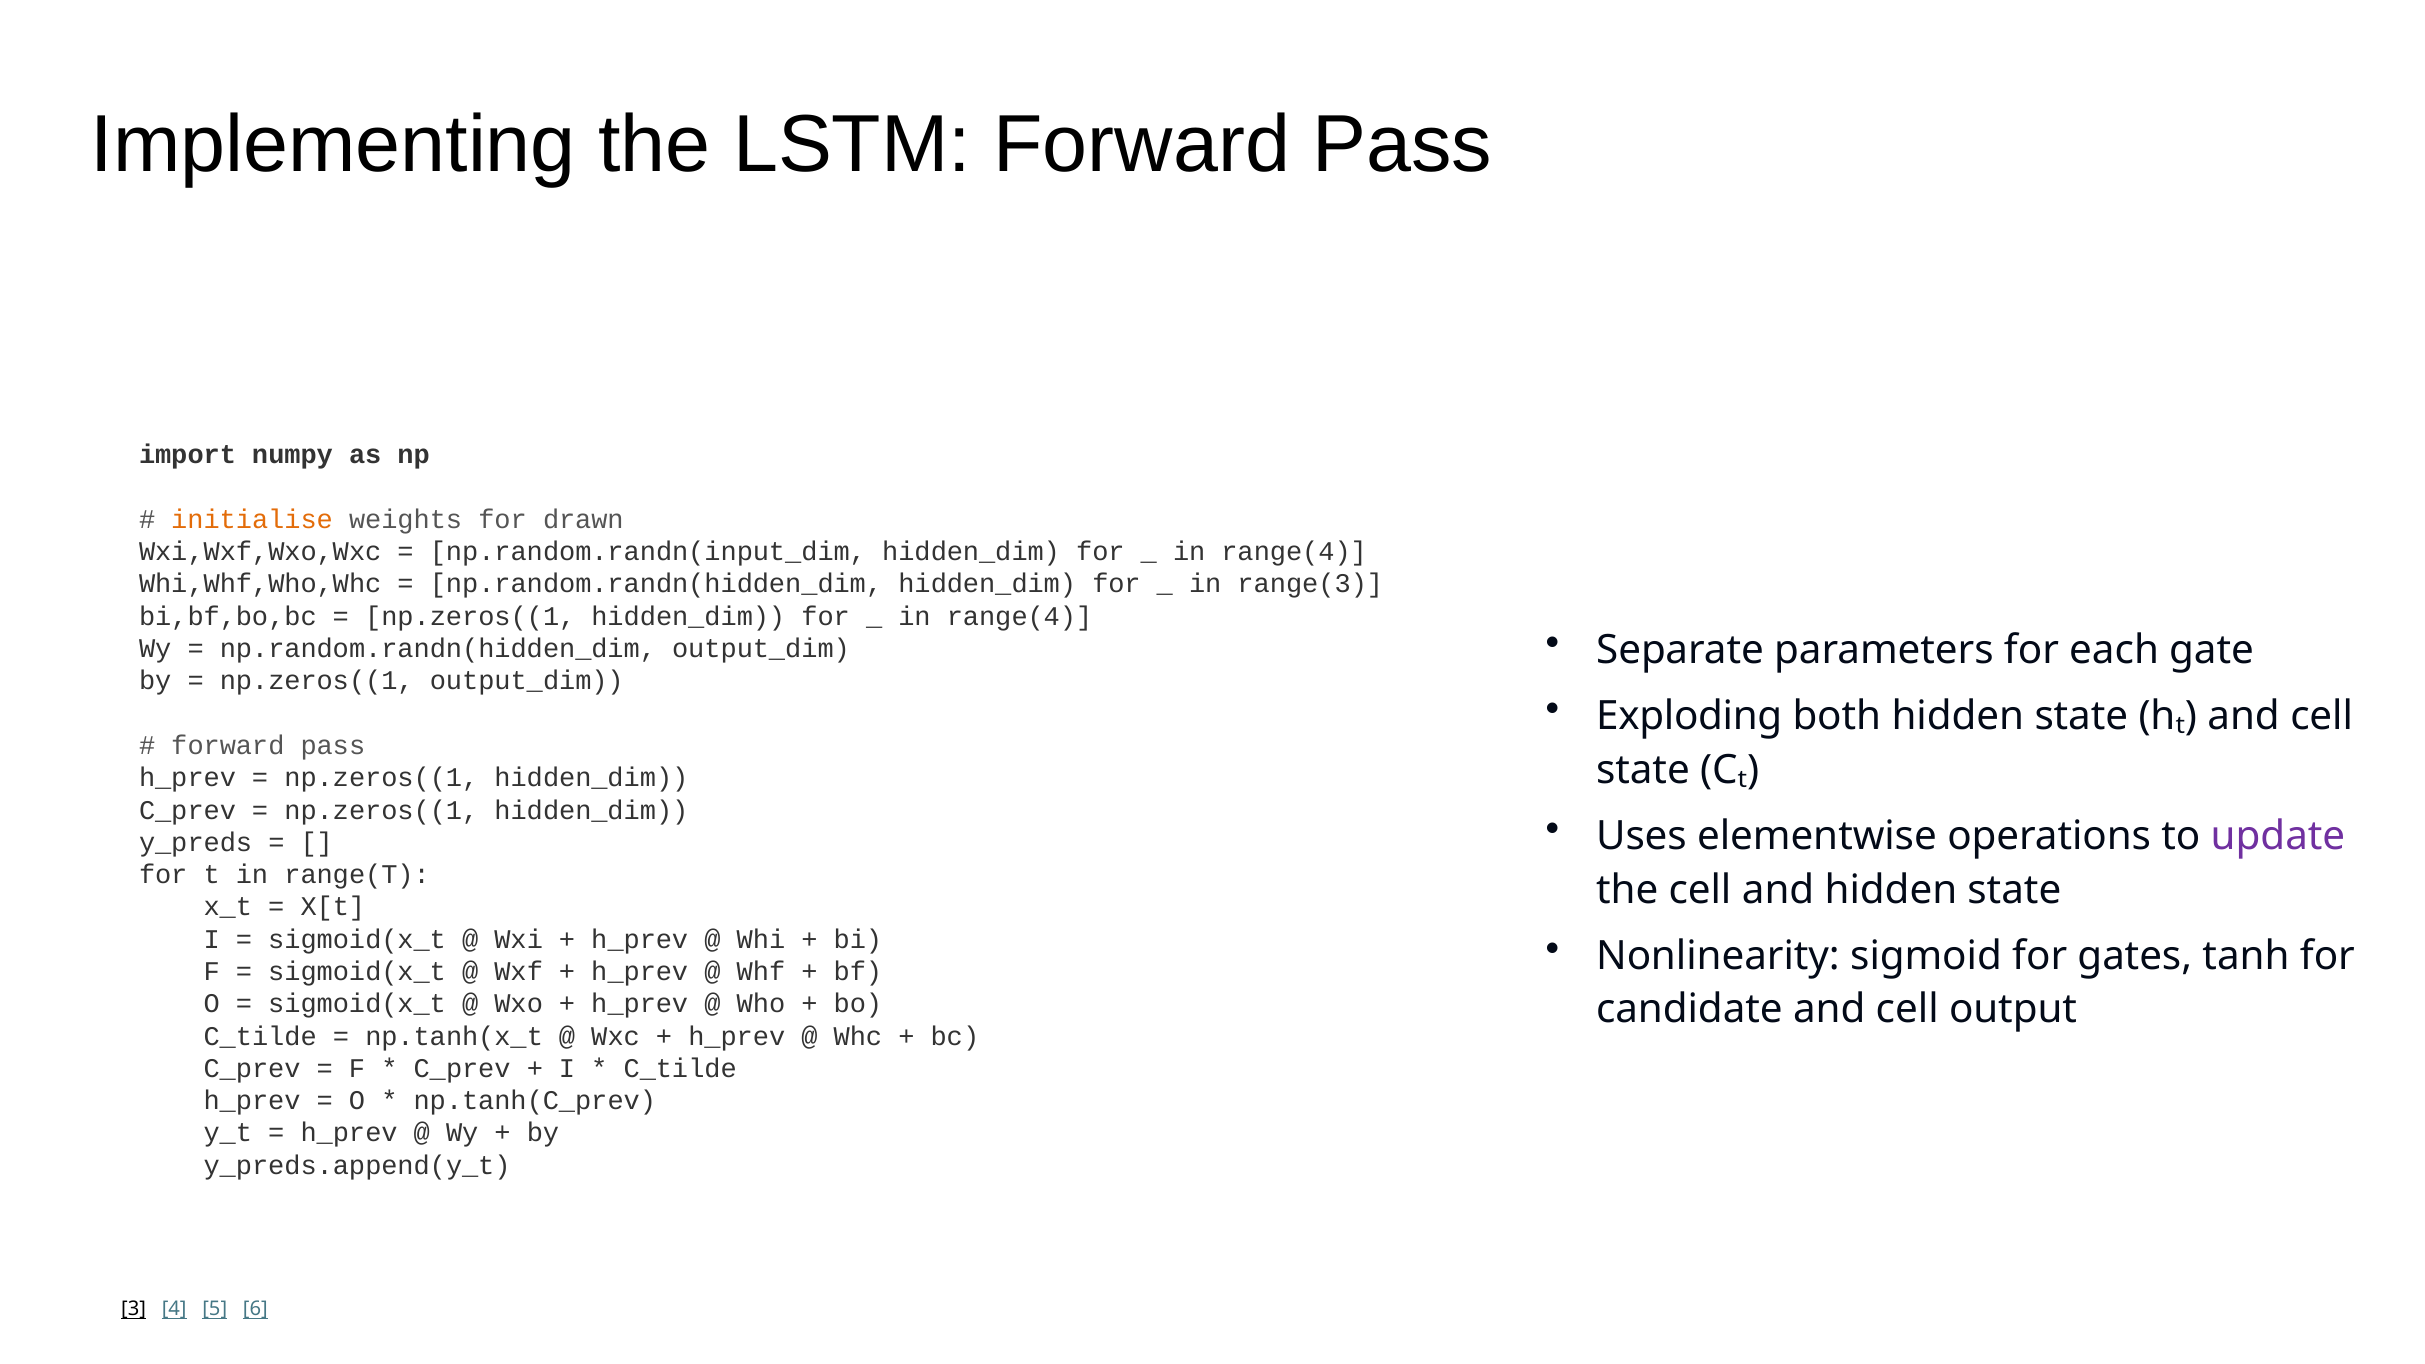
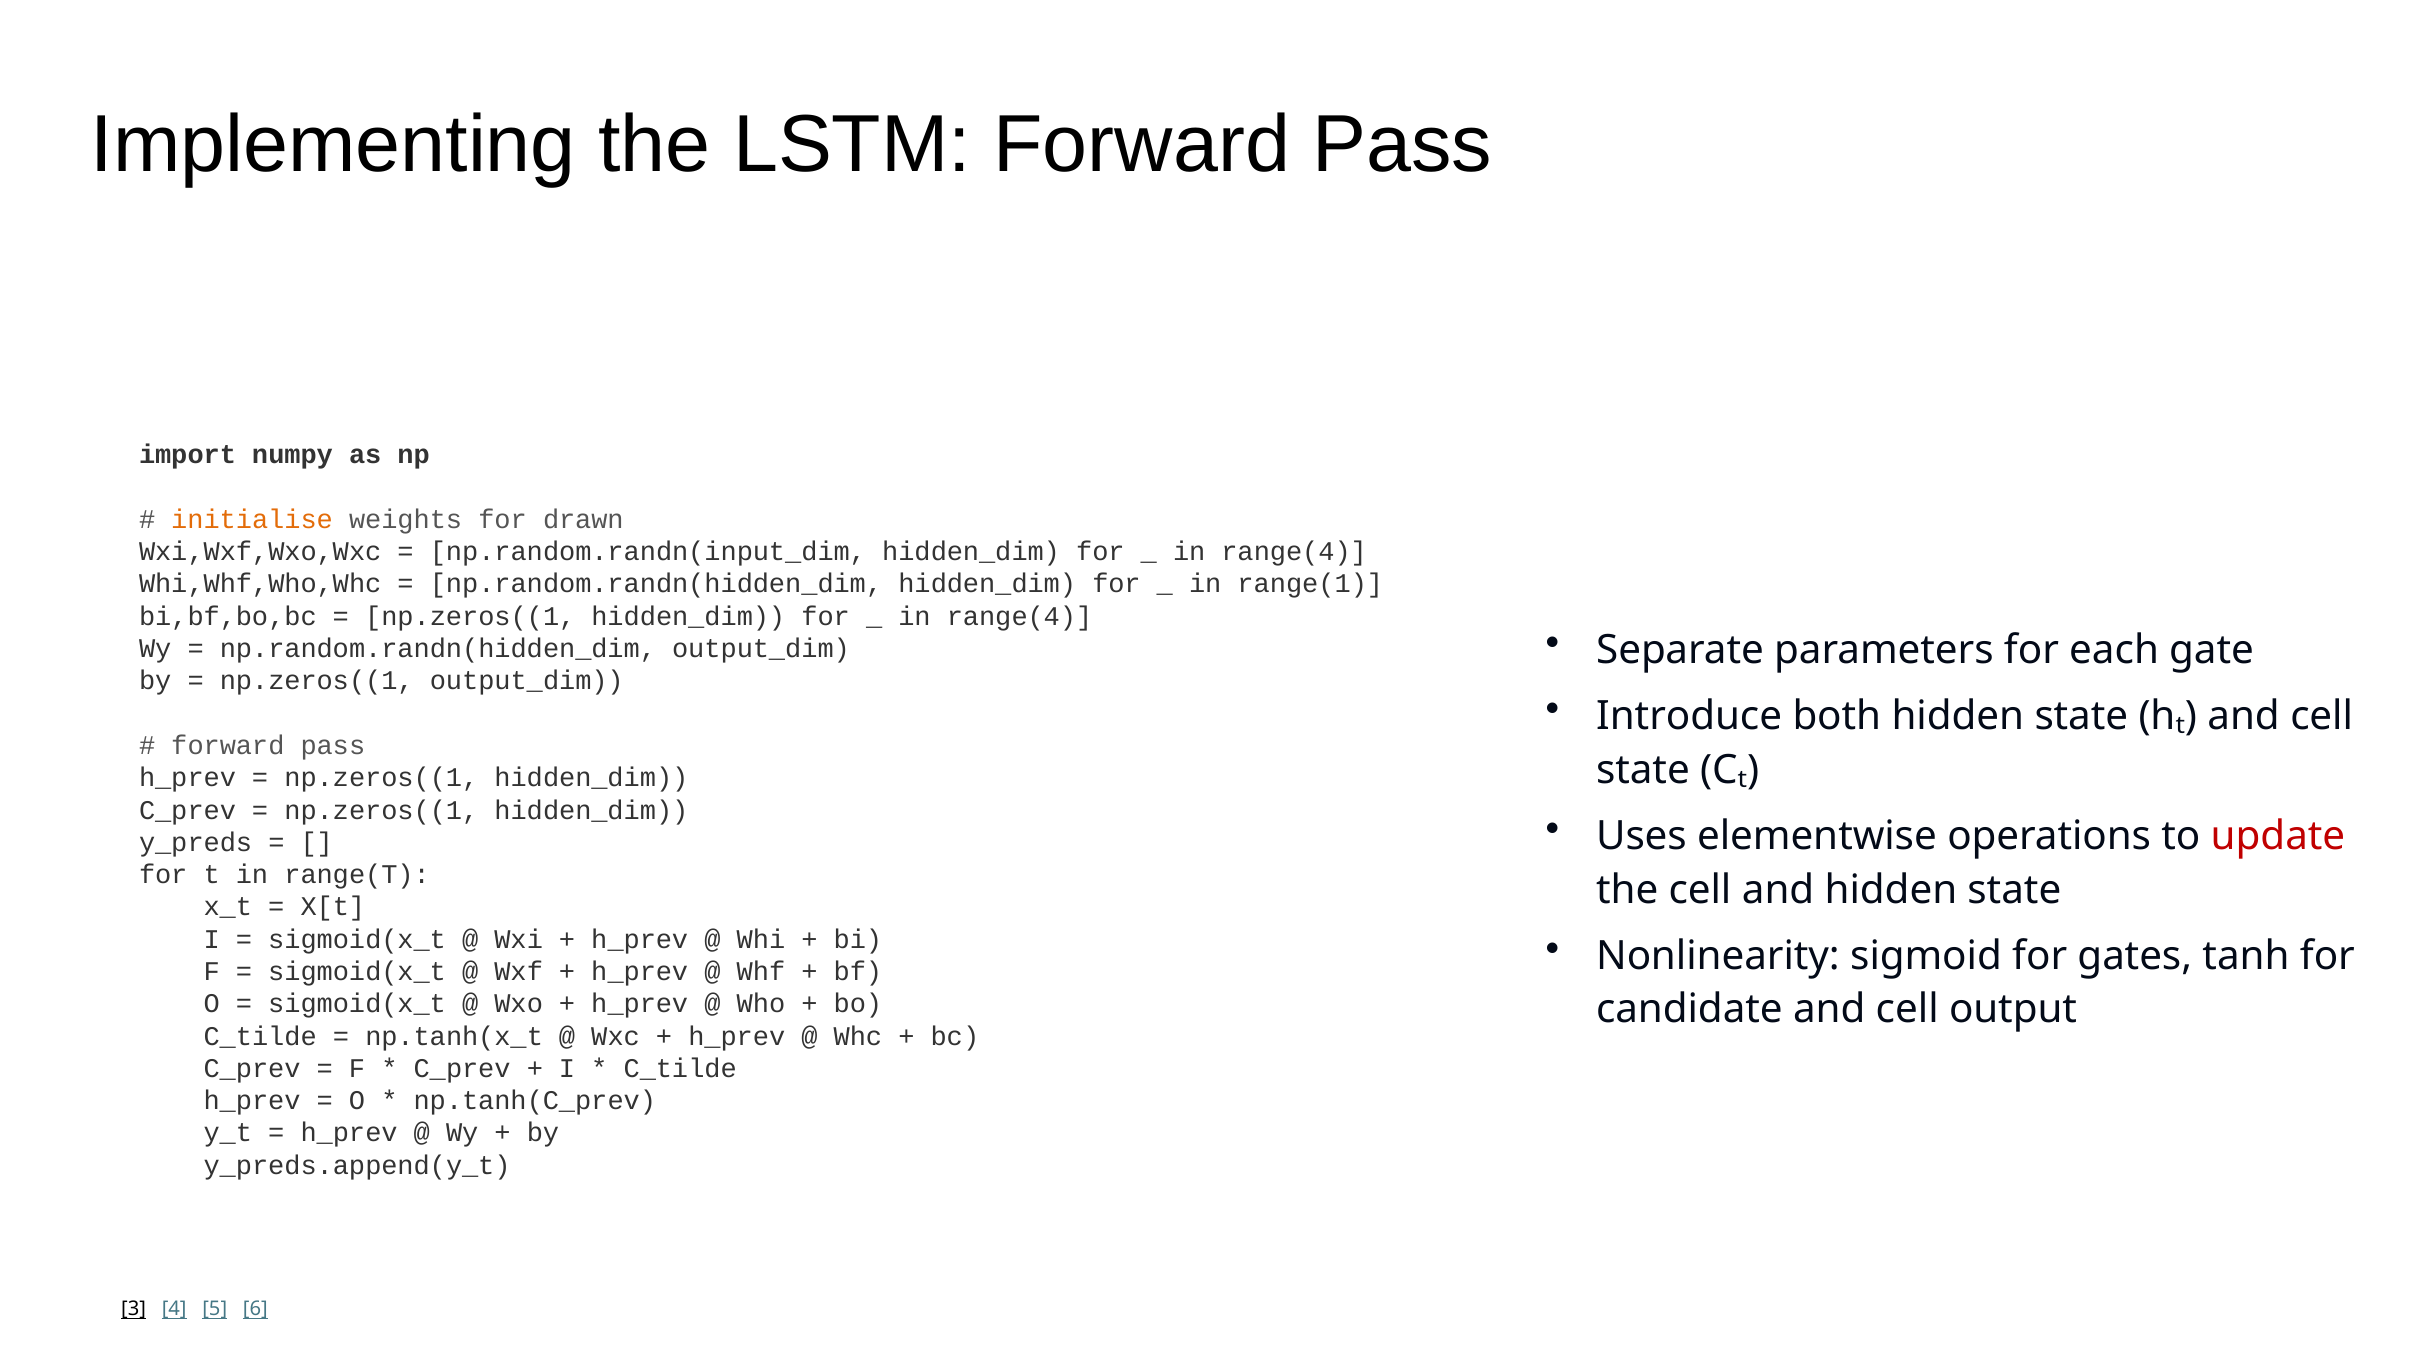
range(3: range(3 -> range(1
Exploding: Exploding -> Introduce
update colour: purple -> red
